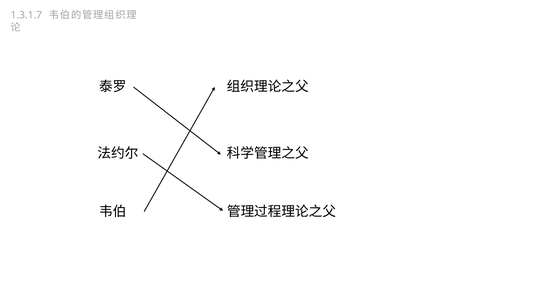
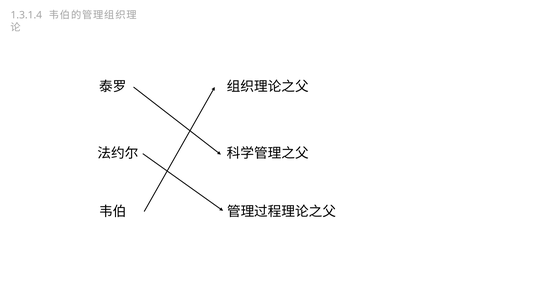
1.3.1.7: 1.3.1.7 -> 1.3.1.4
